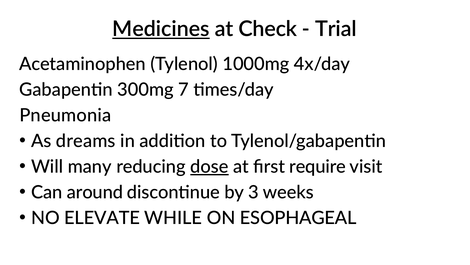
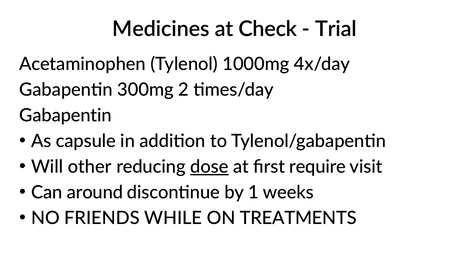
Medicines underline: present -> none
7: 7 -> 2
Pneumonia at (65, 115): Pneumonia -> Gabapentin
dreams: dreams -> capsule
many: many -> other
3: 3 -> 1
ELEVATE: ELEVATE -> FRIENDS
ESOPHAGEAL: ESOPHAGEAL -> TREATMENTS
